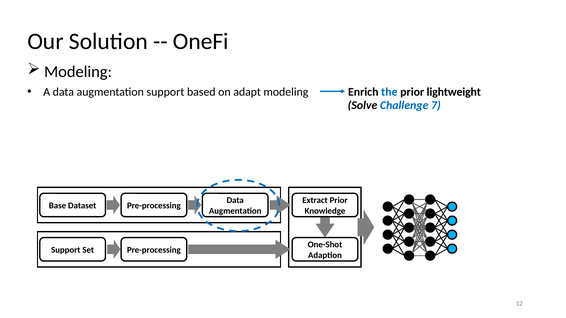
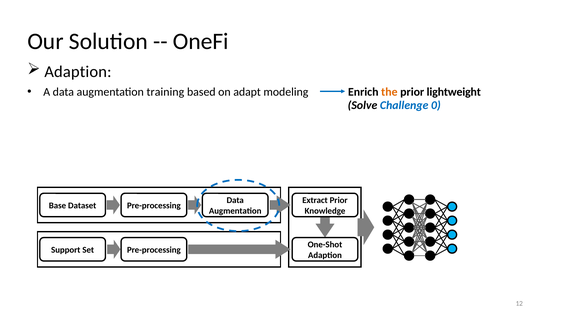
Modeling at (78, 72): Modeling -> Adaption
A data augmentation support: support -> training
the colour: blue -> orange
7: 7 -> 0
